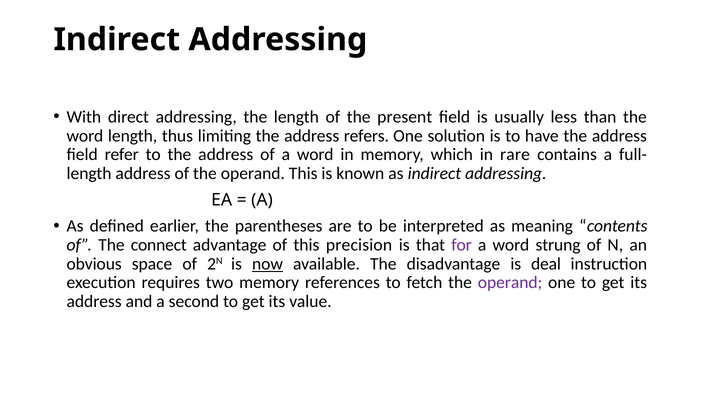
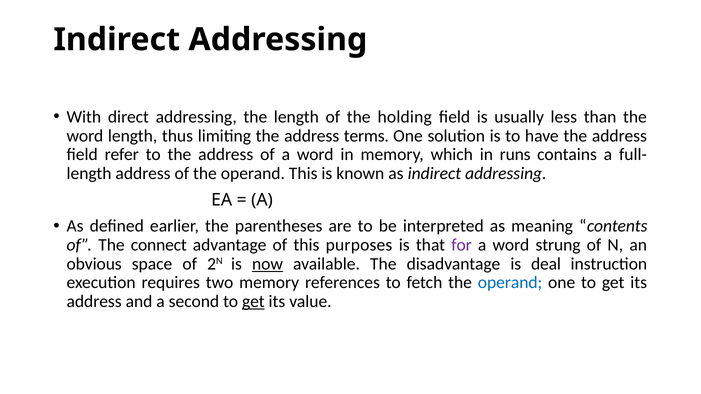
present: present -> holding
refers: refers -> terms
rare: rare -> runs
precision: precision -> purposes
operand at (510, 283) colour: purple -> blue
get at (253, 302) underline: none -> present
